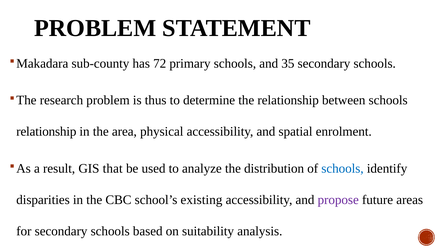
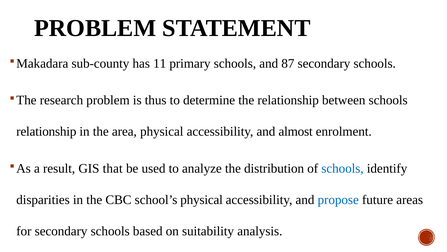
72: 72 -> 11
35: 35 -> 87
spatial: spatial -> almost
school’s existing: existing -> physical
propose colour: purple -> blue
